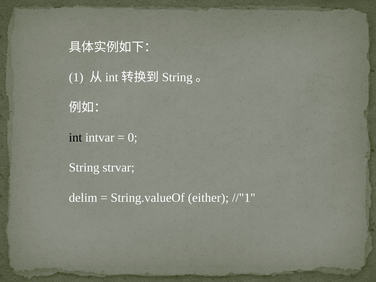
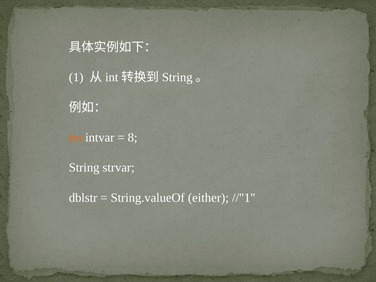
int colour: black -> orange
0: 0 -> 8
delim: delim -> dblstr
